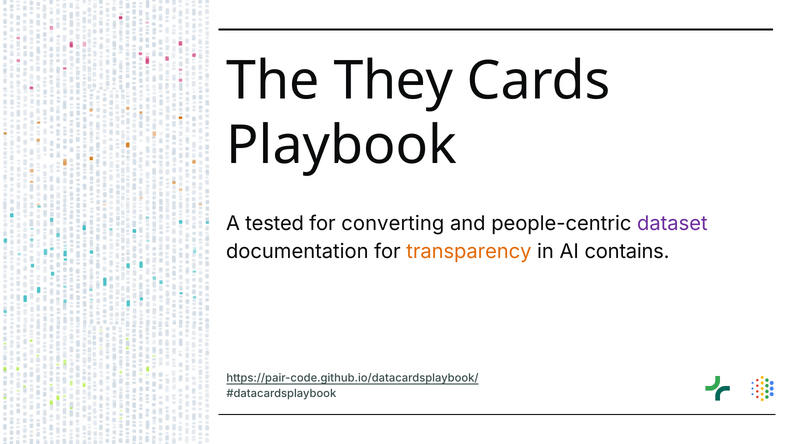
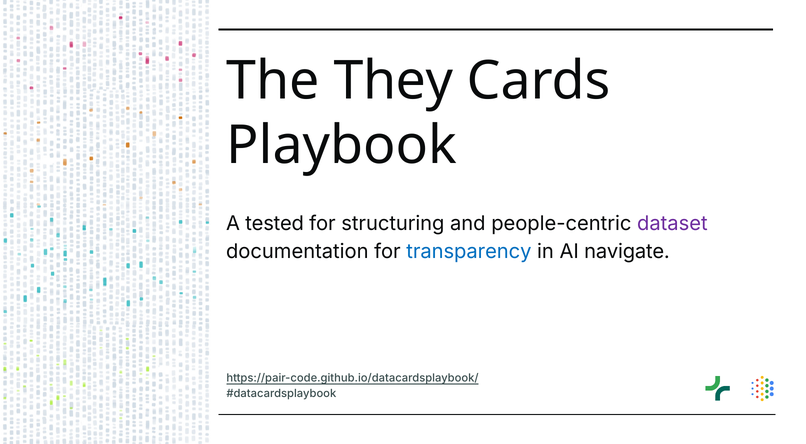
converting: converting -> structuring
transparency colour: orange -> blue
contains: contains -> navigate
